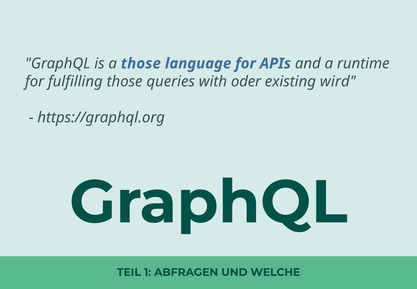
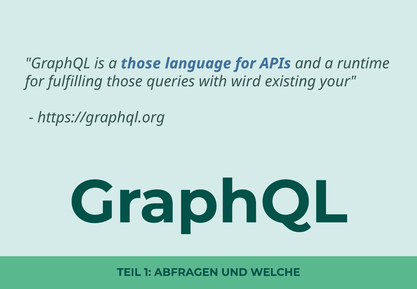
oder: oder -> wird
wird: wird -> your
